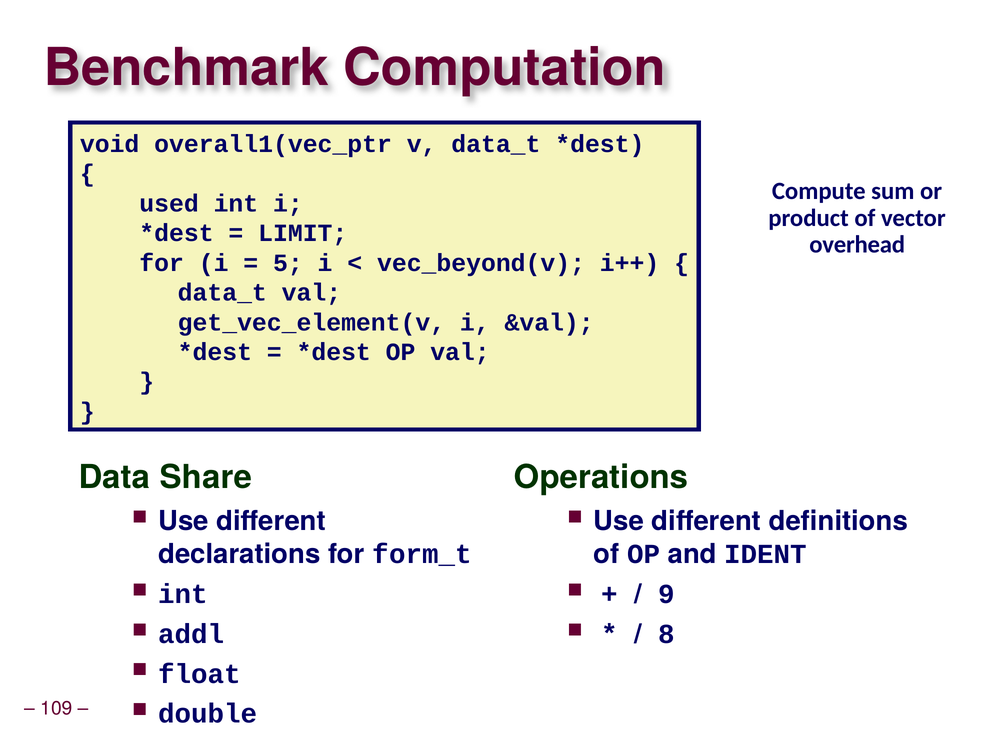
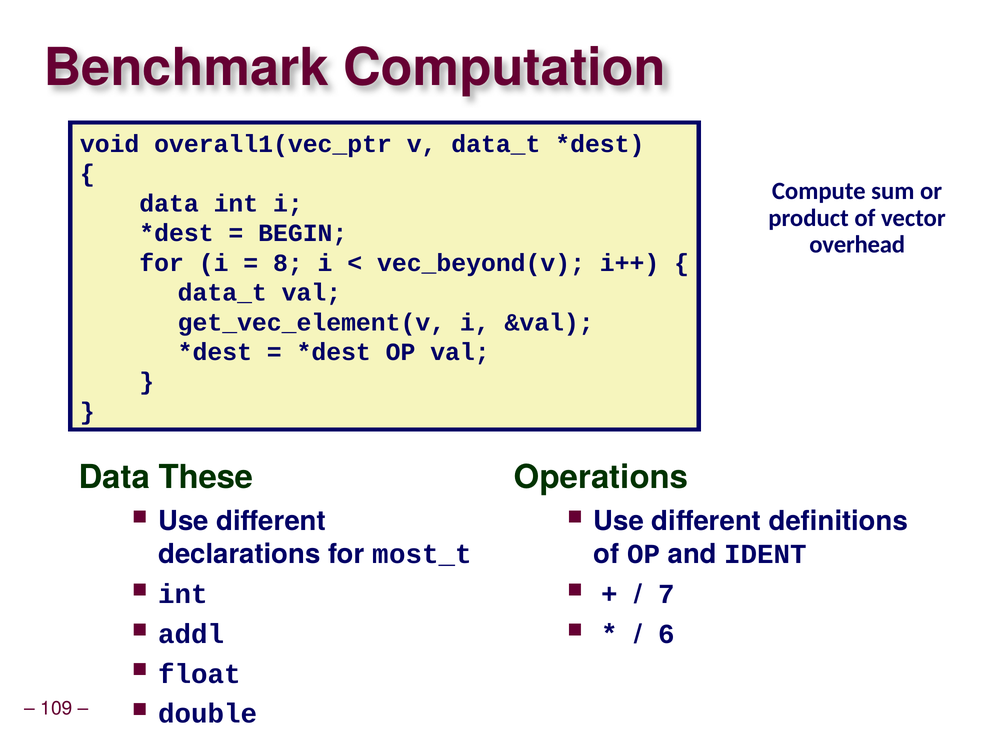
used at (169, 203): used -> data
LIMIT: LIMIT -> BEGIN
5: 5 -> 8
Share: Share -> These
form_t: form_t -> most_t
9: 9 -> 7
8: 8 -> 6
